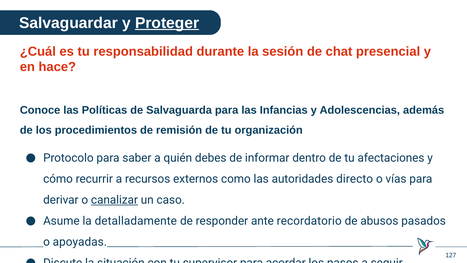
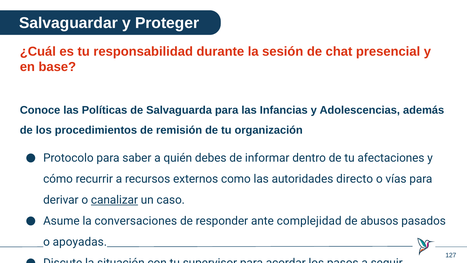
Proteger underline: present -> none
hace: hace -> base
detalladamente: detalladamente -> conversaciones
recordatorio: recordatorio -> complejidad
